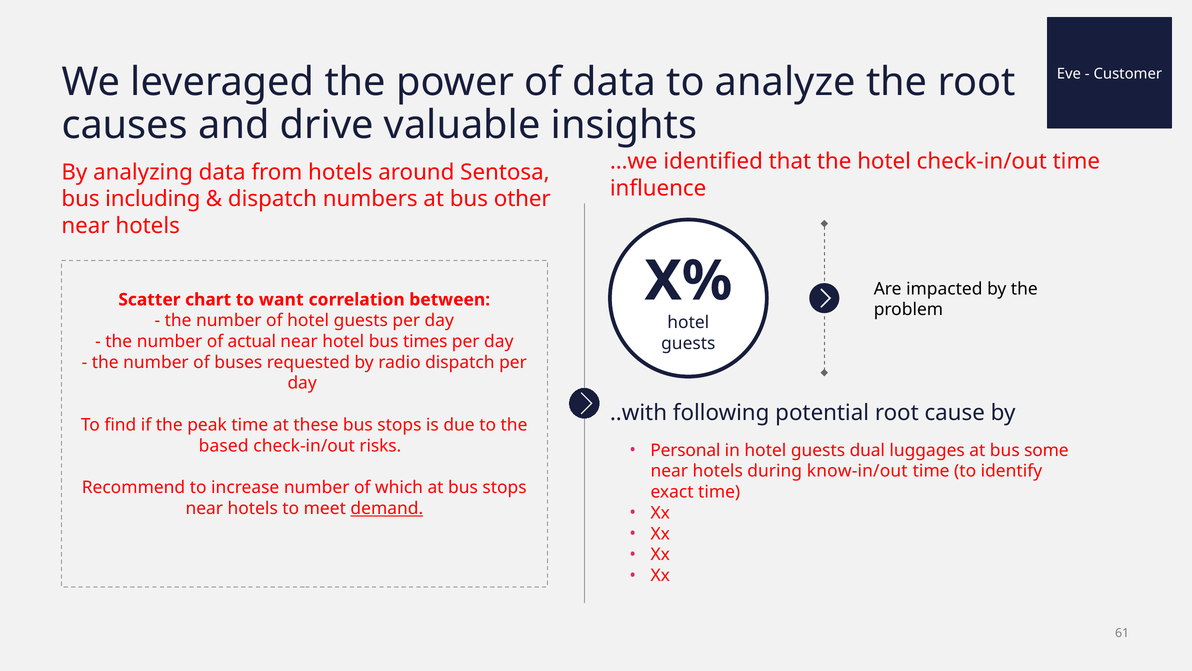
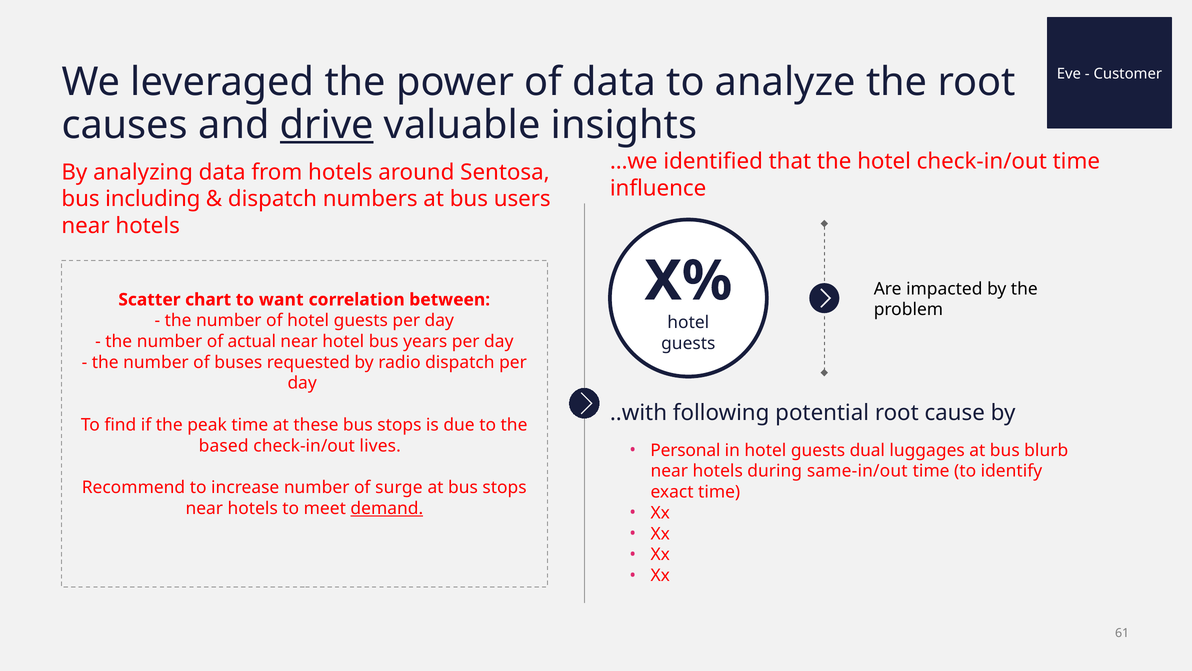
drive underline: none -> present
other: other -> users
times: times -> years
risks: risks -> lives
some: some -> blurb
know-in/out: know-in/out -> same-in/out
which: which -> surge
